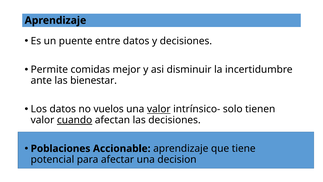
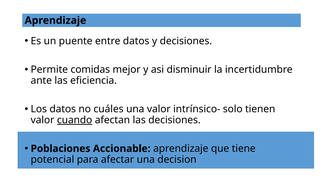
bienestar: bienestar -> eficiencia
vuelos: vuelos -> cuáles
valor at (159, 109) underline: present -> none
